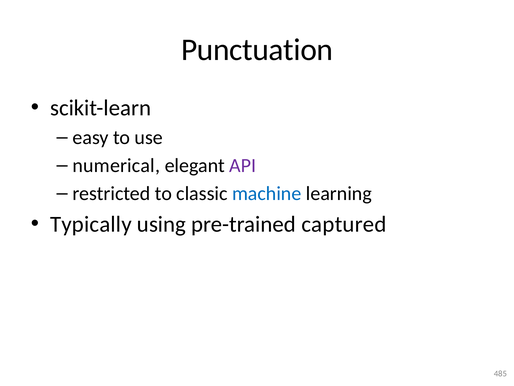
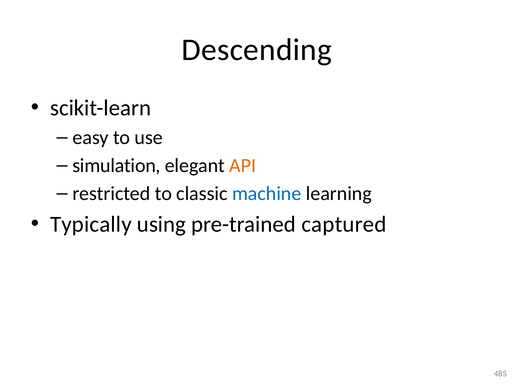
Punctuation: Punctuation -> Descending
numerical: numerical -> simulation
API colour: purple -> orange
